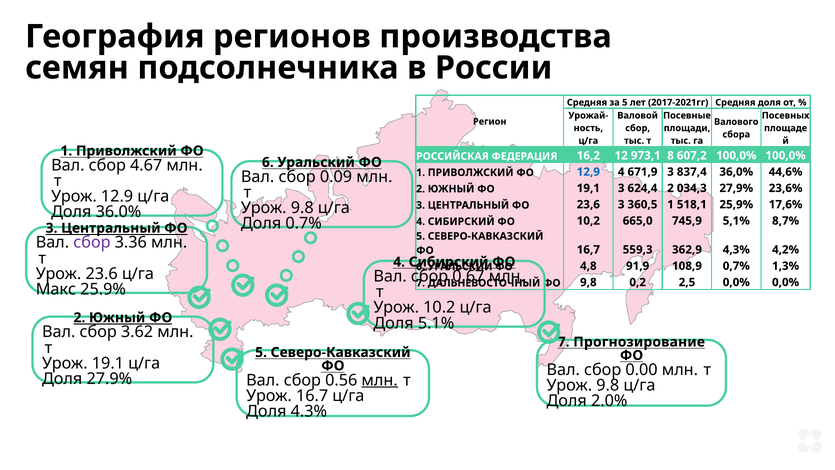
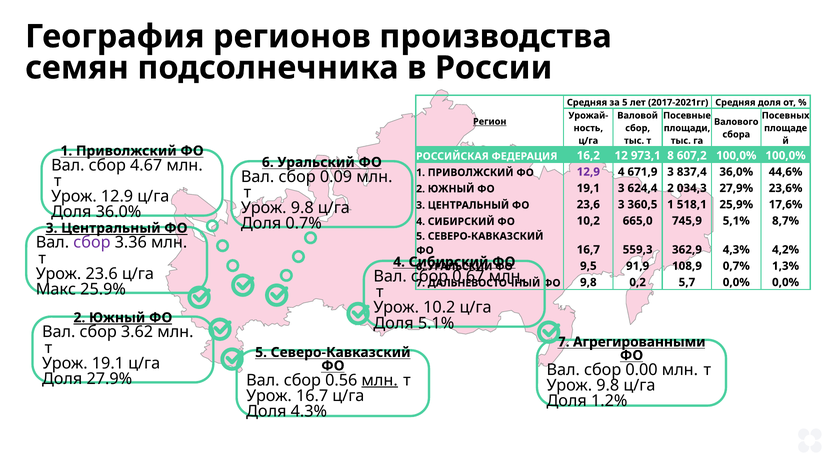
Регион underline: none -> present
12,9 colour: blue -> purple
4,8: 4,8 -> 9,5
2,5: 2,5 -> 5,7
Прогнозирование: Прогнозирование -> Агрегированными
2.0%: 2.0% -> 1.2%
